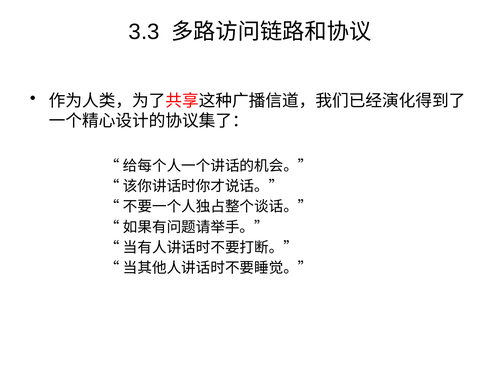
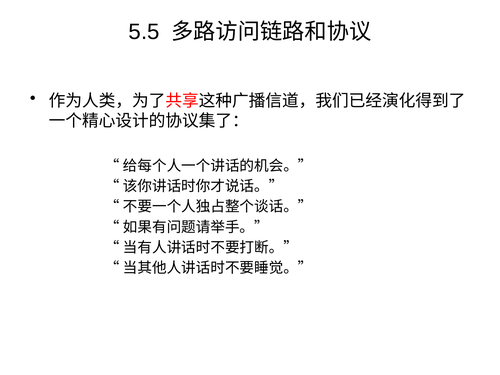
3.3: 3.3 -> 5.5
